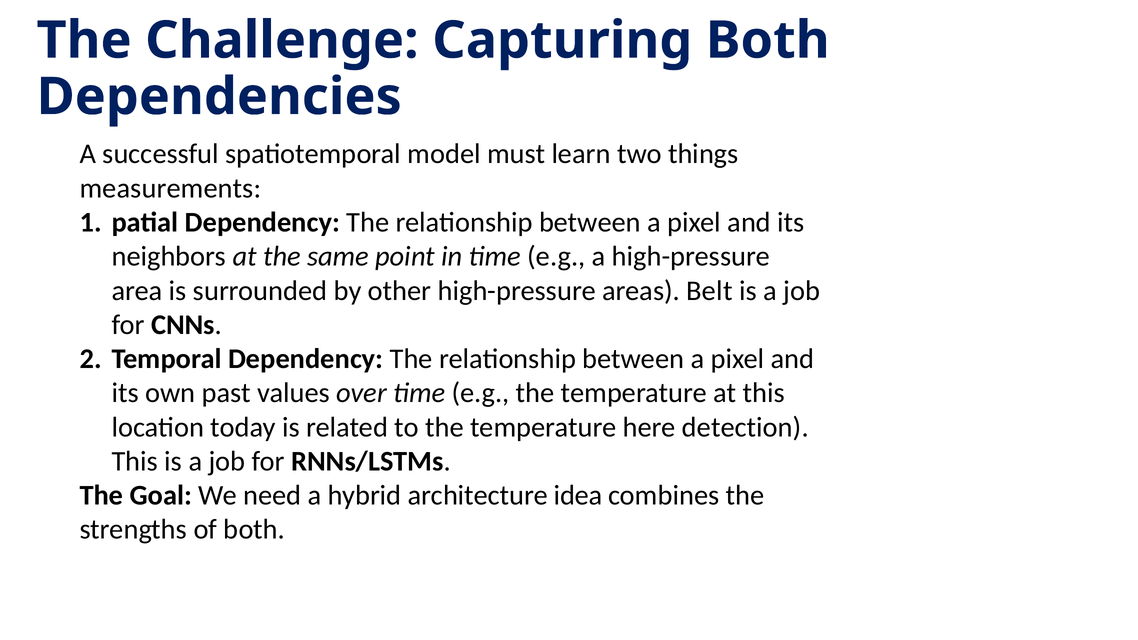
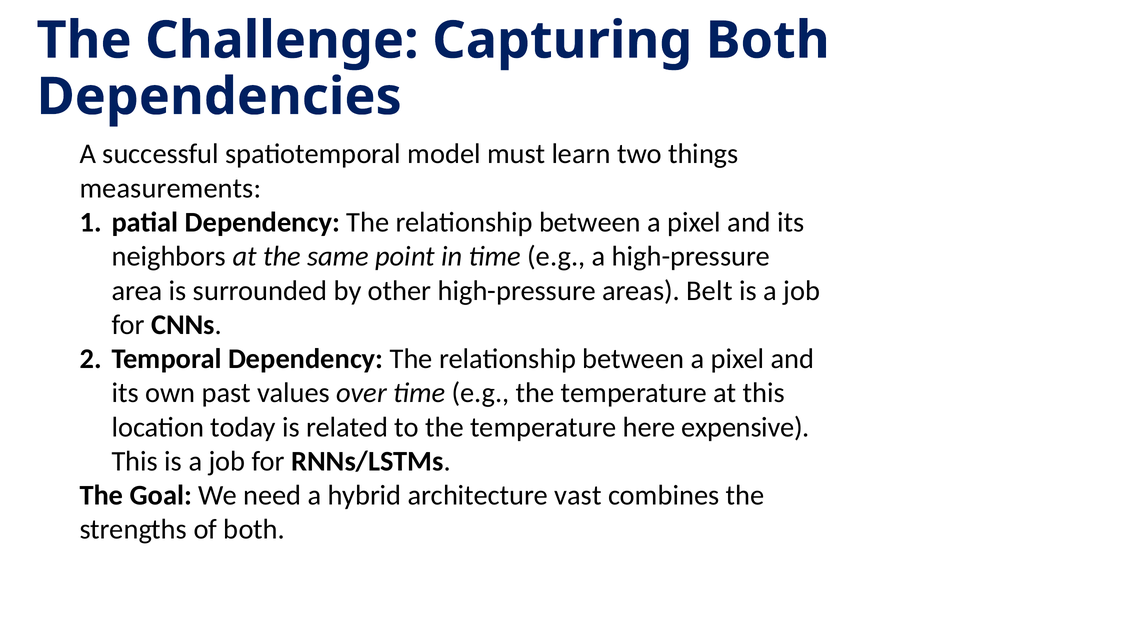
detection: detection -> expensive
idea: idea -> vast
